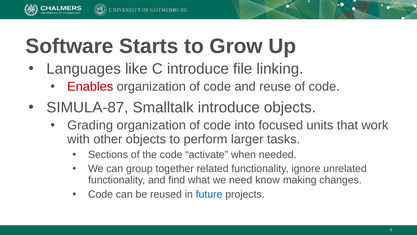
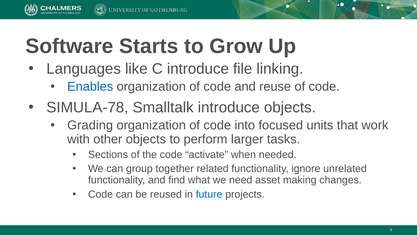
Enables colour: red -> blue
SIMULA-87: SIMULA-87 -> SIMULA-78
know: know -> asset
